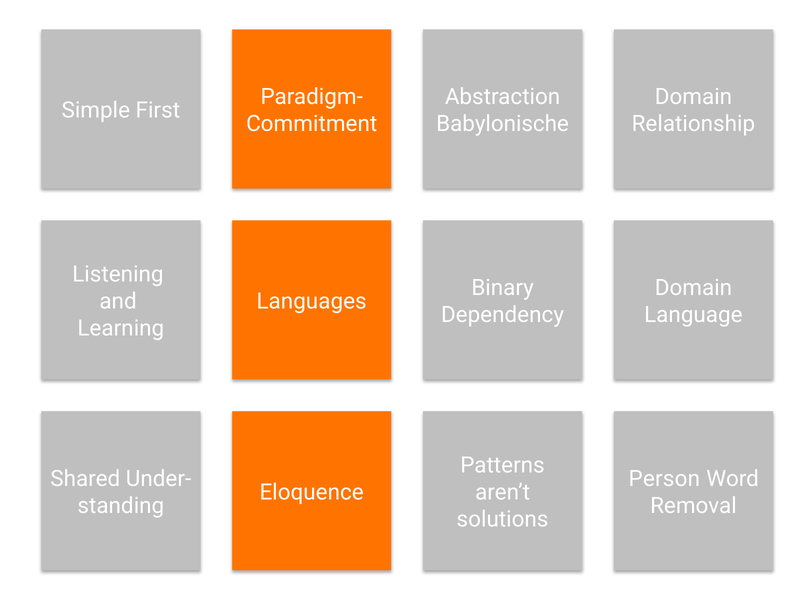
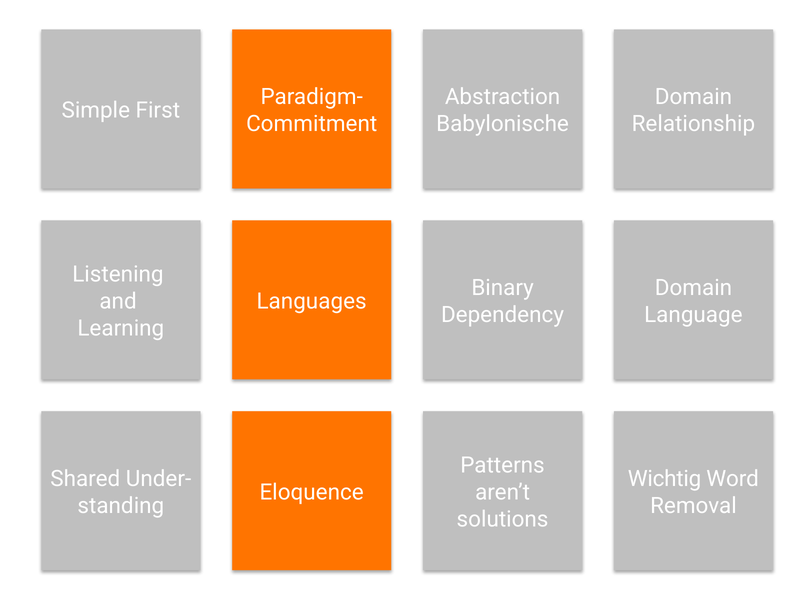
Person: Person -> Wichtig
